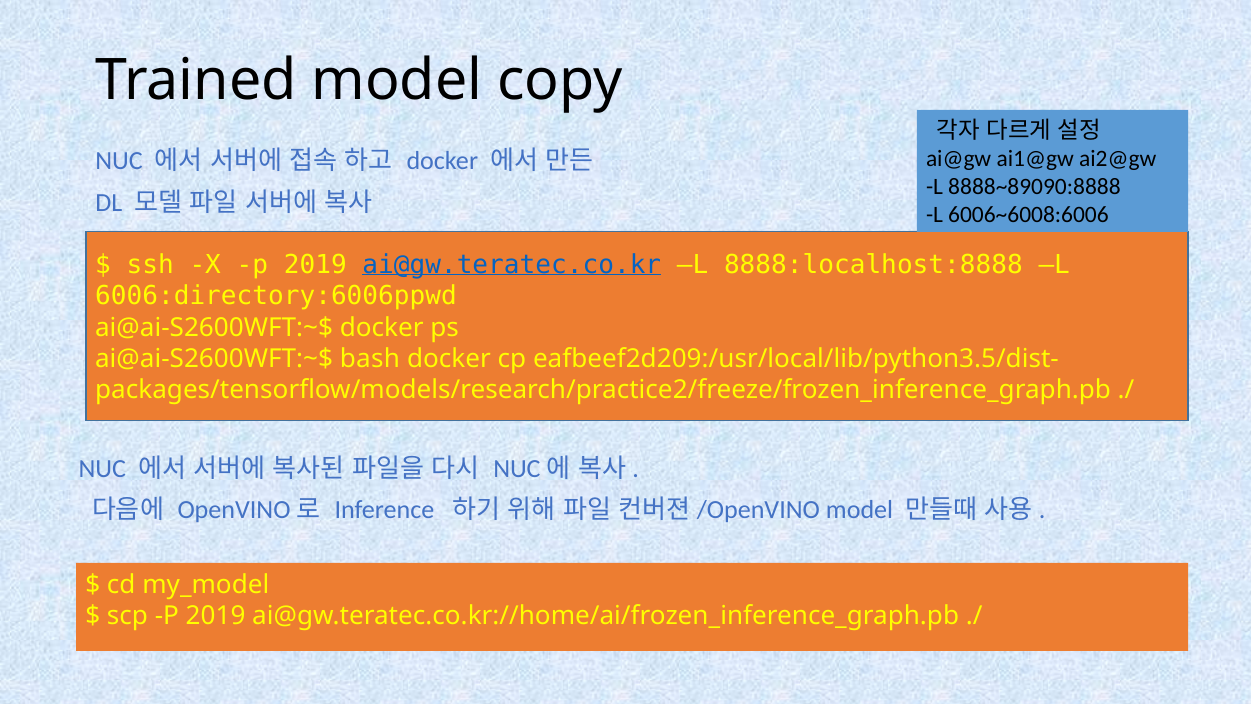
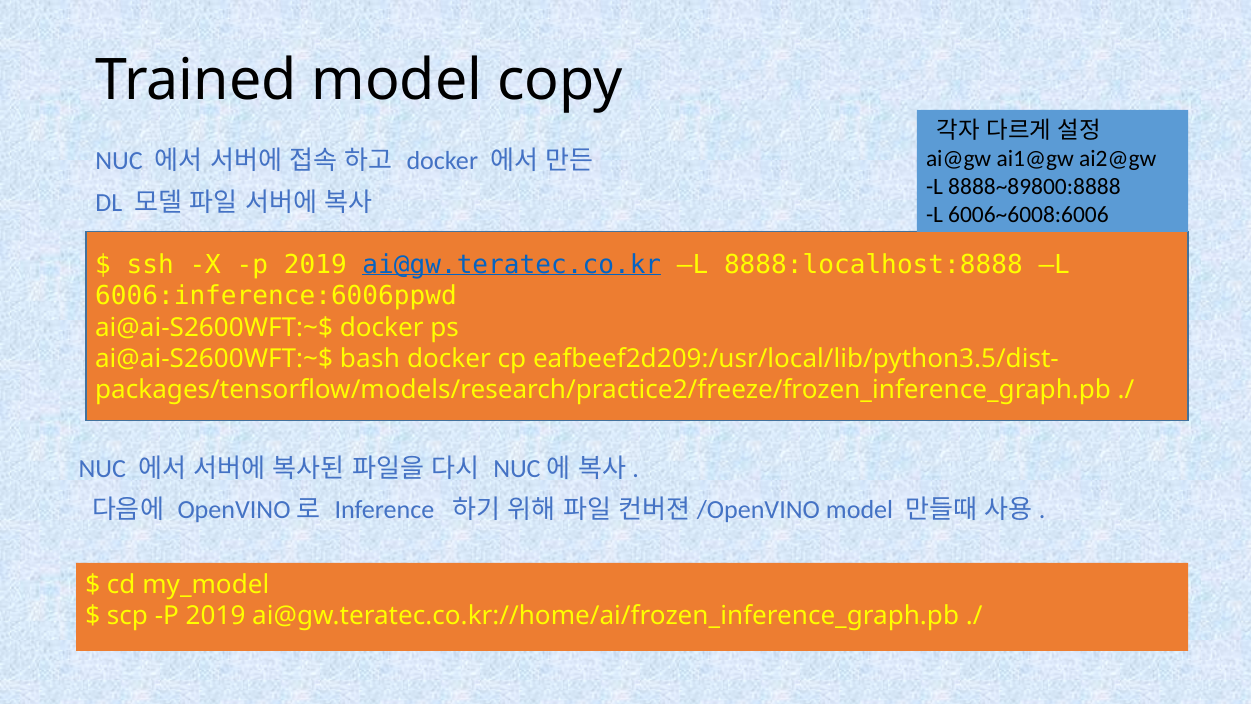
8888~89090:8888: 8888~89090:8888 -> 8888~89800:8888
6006:directory:6006ppwd: 6006:directory:6006ppwd -> 6006:inference:6006ppwd
